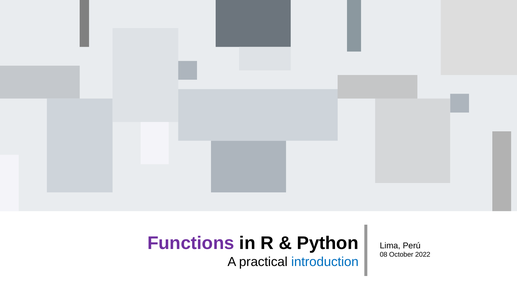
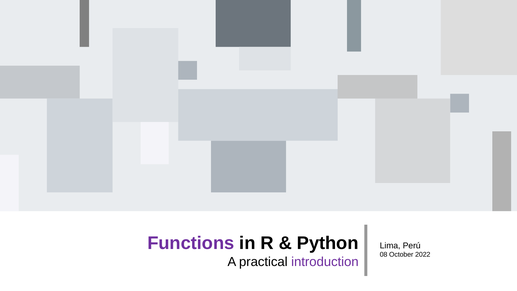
introduction colour: blue -> purple
